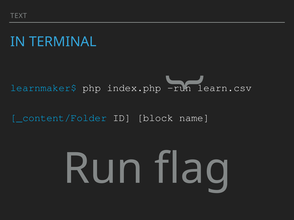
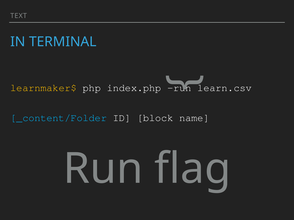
learnmaker$ colour: light blue -> yellow
